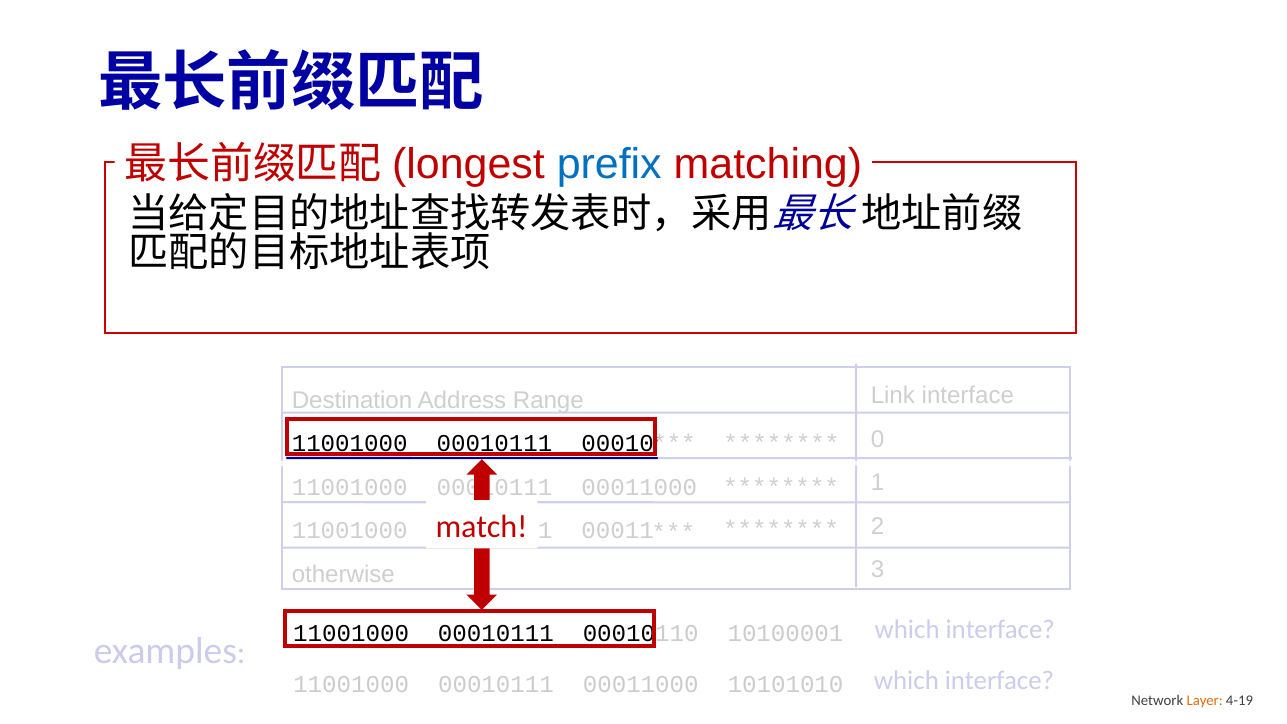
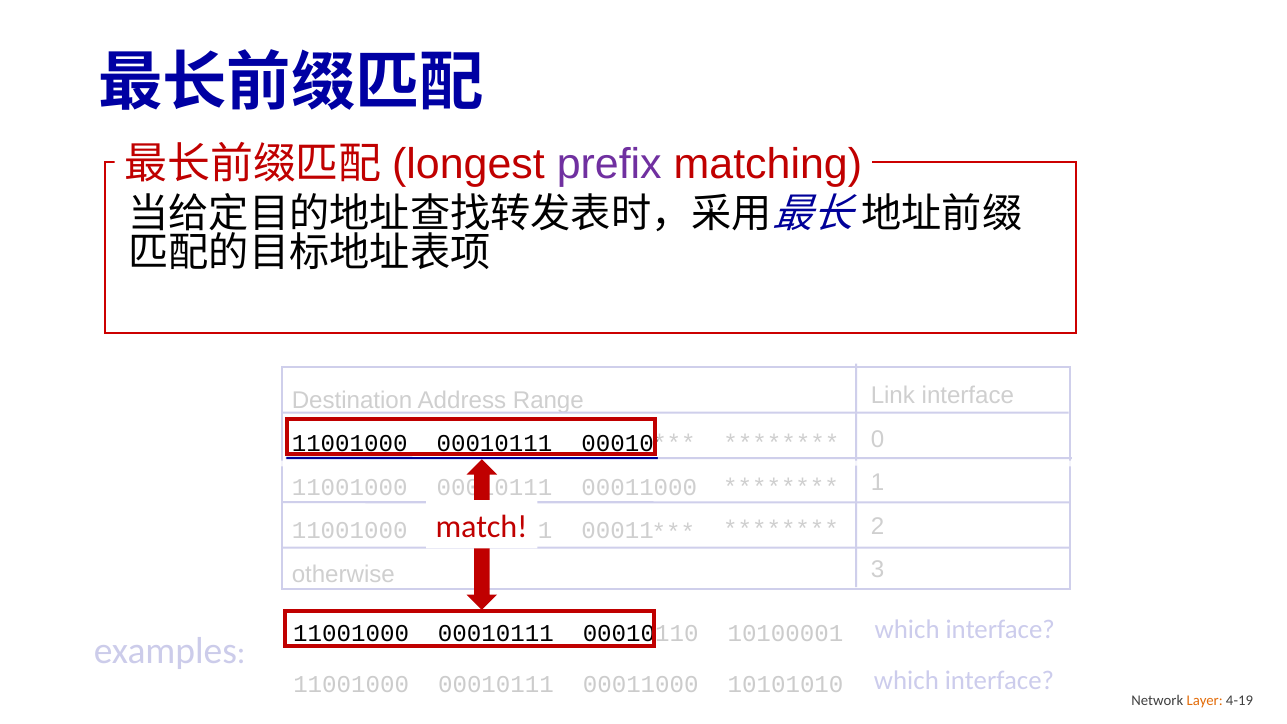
prefix colour: blue -> purple
